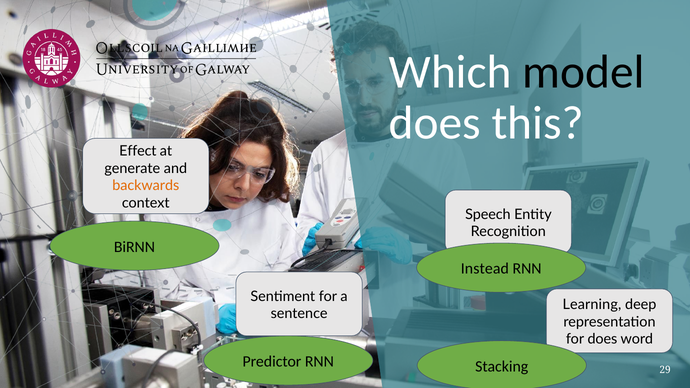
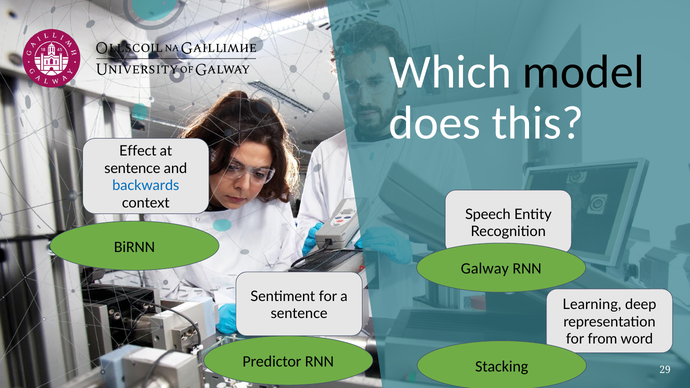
generate at (132, 168): generate -> sentence
backwards colour: orange -> blue
Instead: Instead -> Galway
does at (602, 339): does -> from
